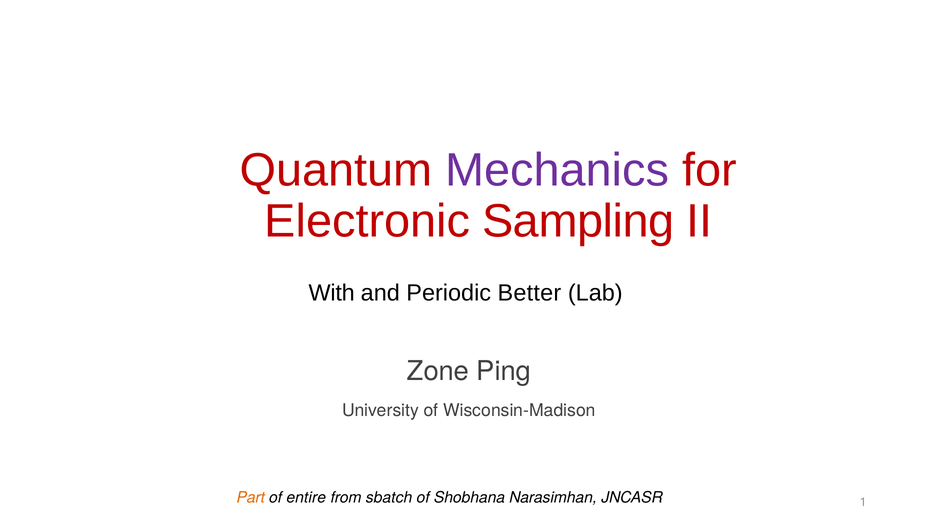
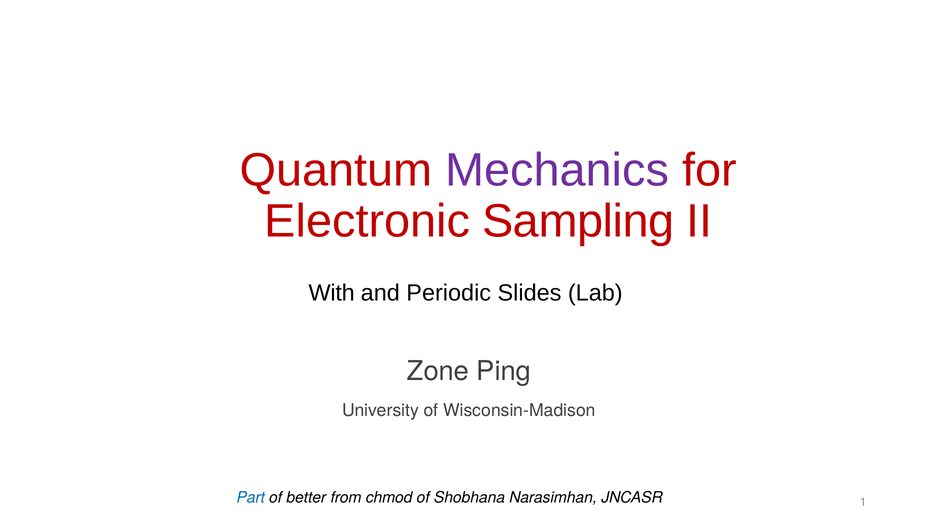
Better: Better -> Slides
Part colour: orange -> blue
entire: entire -> better
sbatch: sbatch -> chmod
